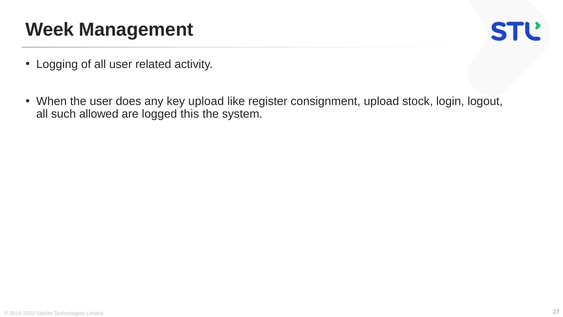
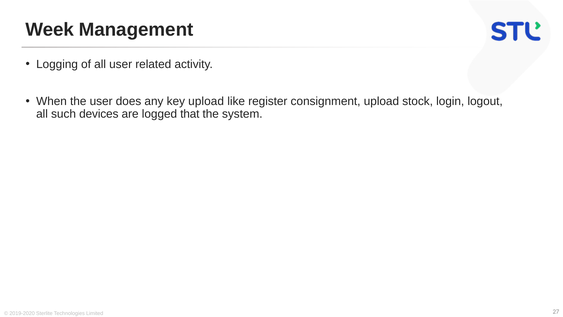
allowed: allowed -> devices
this: this -> that
